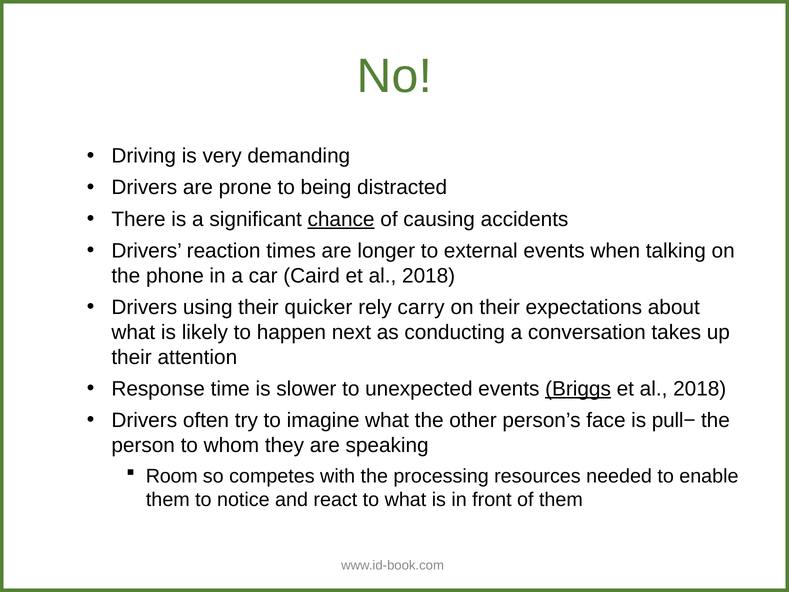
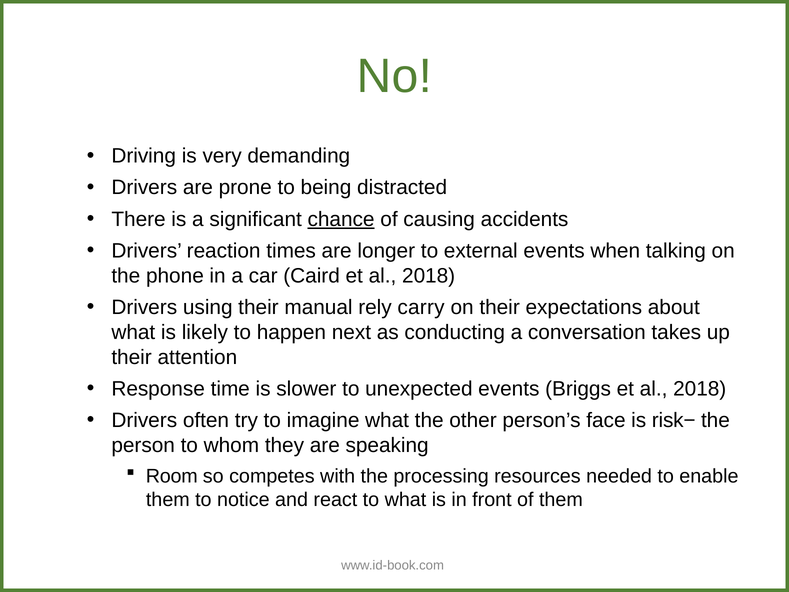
quicker: quicker -> manual
Briggs underline: present -> none
pull−: pull− -> risk−
